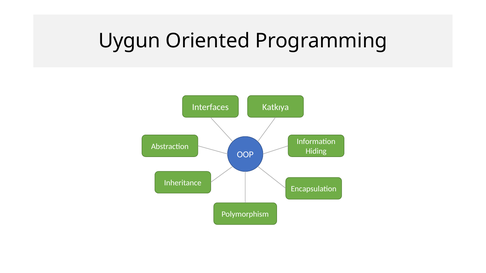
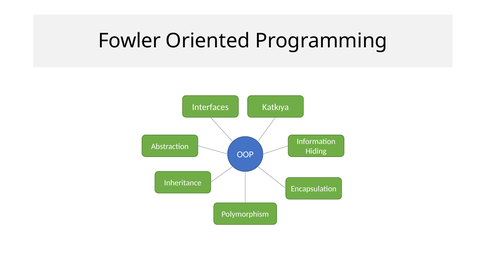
Uygun: Uygun -> Fowler
